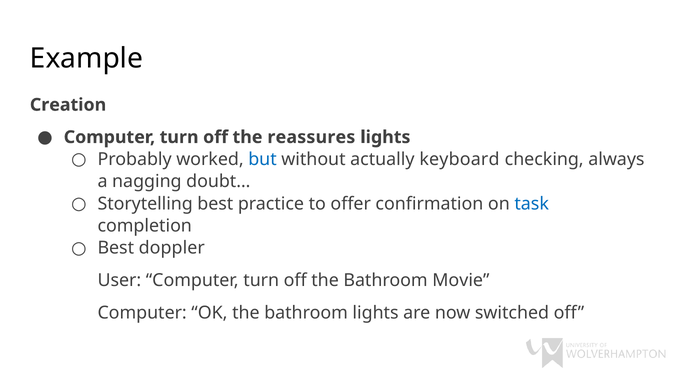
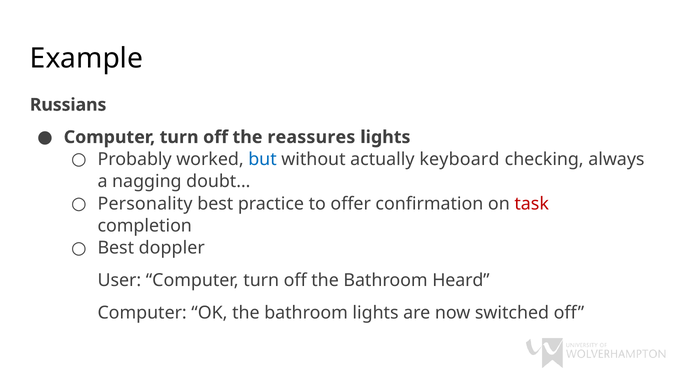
Creation: Creation -> Russians
Storytelling: Storytelling -> Personality
task colour: blue -> red
Movie: Movie -> Heard
